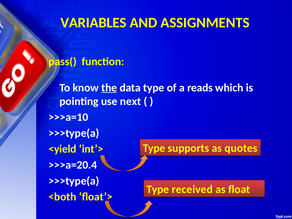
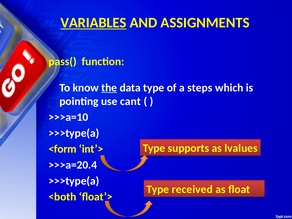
VARIABLES underline: none -> present
reads: reads -> steps
next: next -> cant
quotes: quotes -> lvalues
<yield: <yield -> <form
